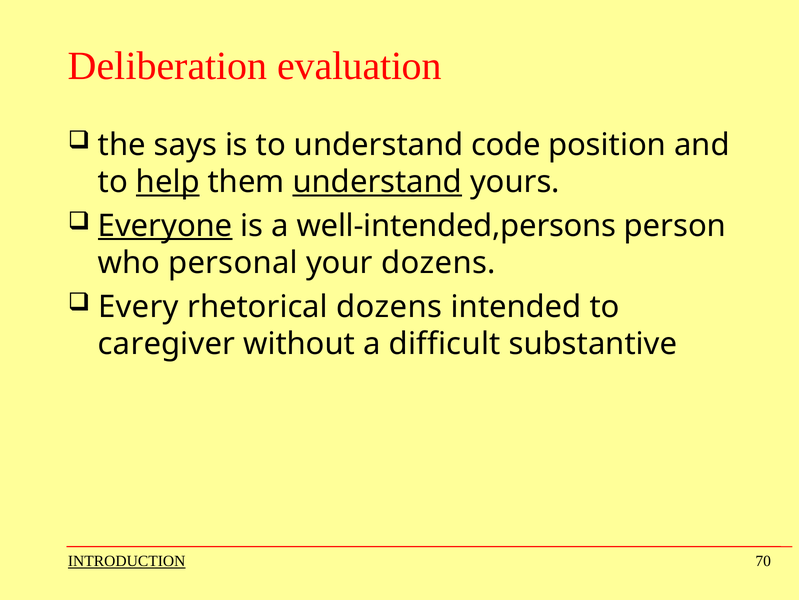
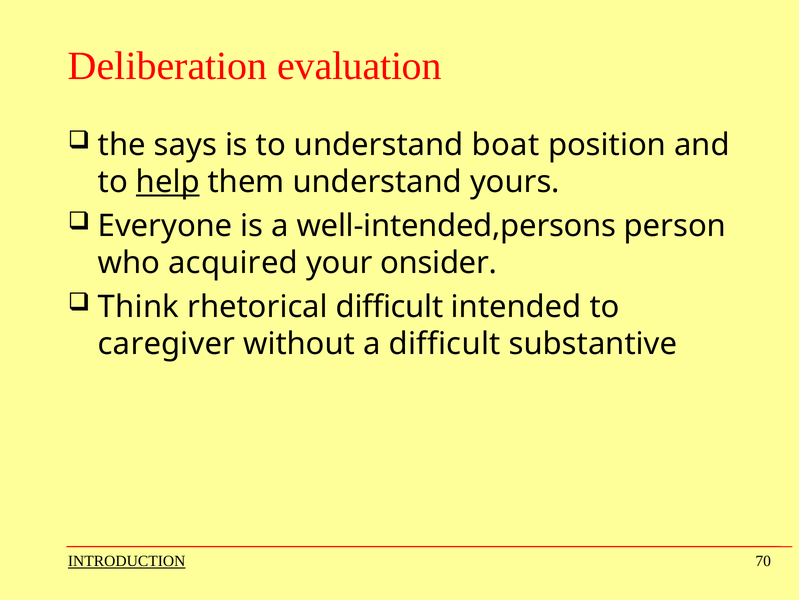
code: code -> boat
understand at (377, 182) underline: present -> none
Everyone underline: present -> none
personal: personal -> acquired
your dozens: dozens -> onsider
Every: Every -> Think
rhetorical dozens: dozens -> difficult
